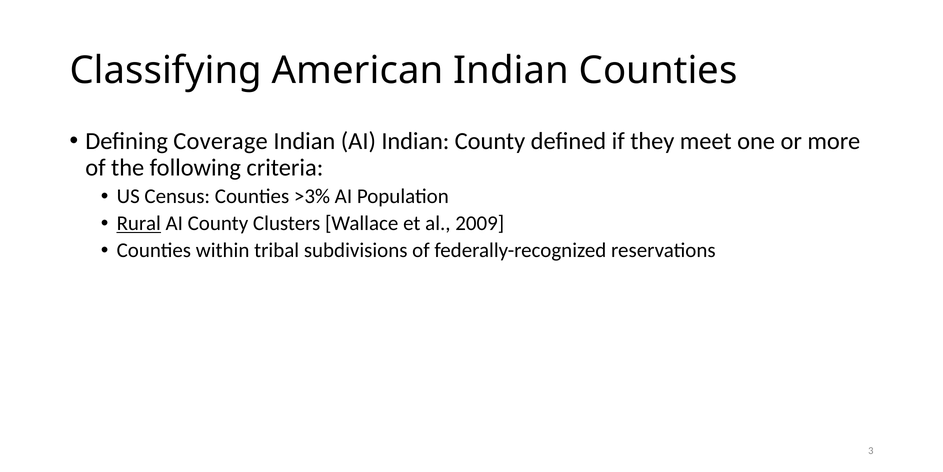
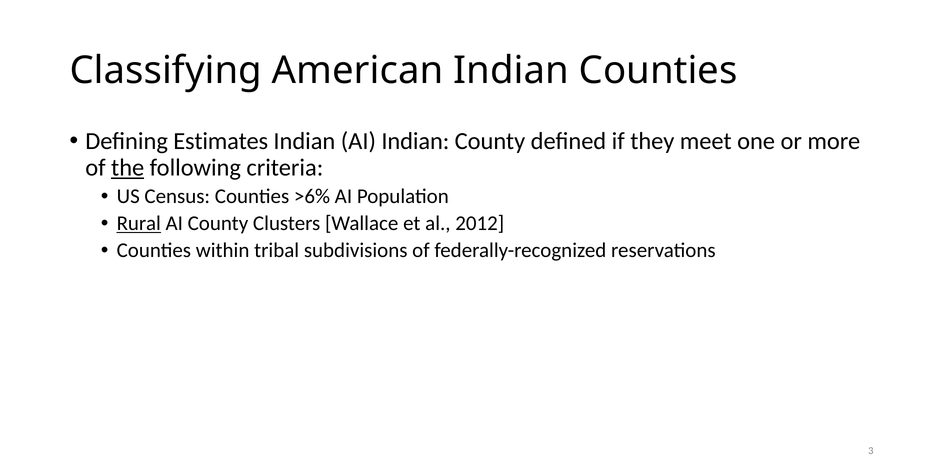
Coverage: Coverage -> Estimates
the underline: none -> present
>3%: >3% -> >6%
2009: 2009 -> 2012
